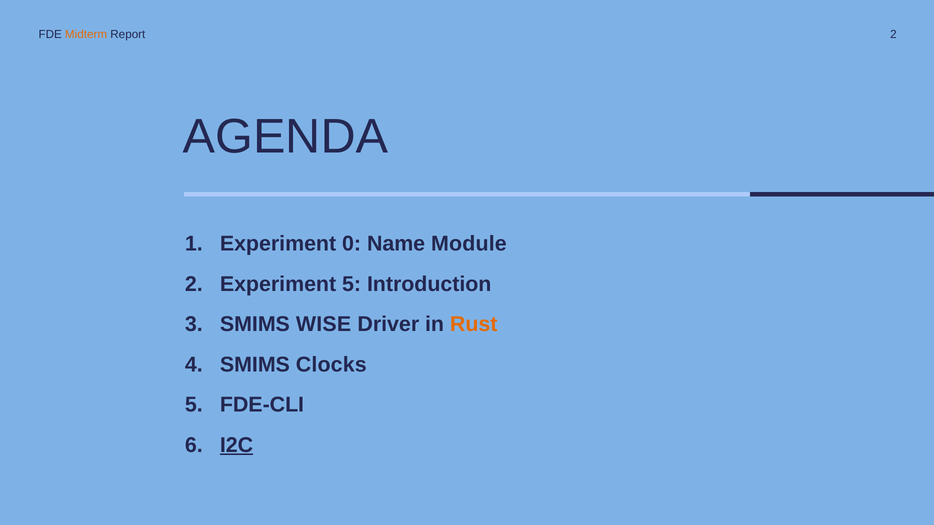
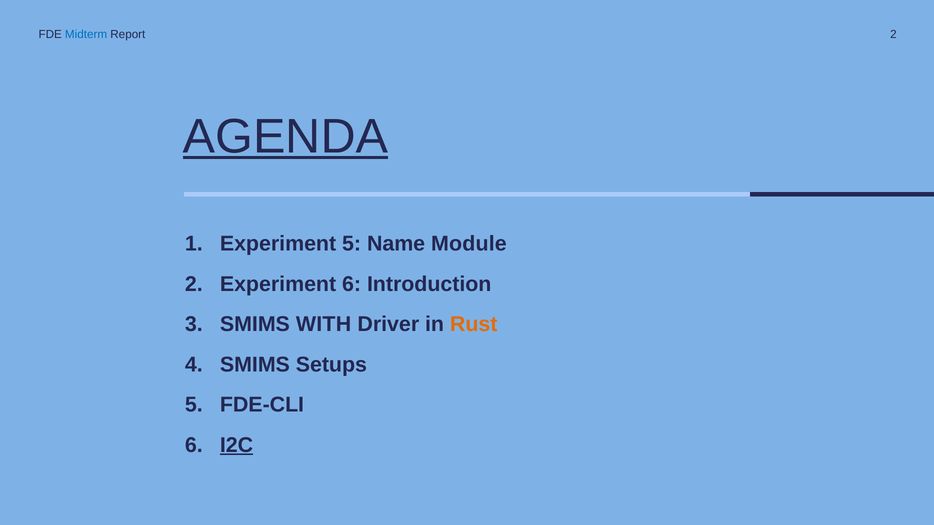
Midterm colour: orange -> blue
AGENDA underline: none -> present
Experiment 0: 0 -> 5
Experiment 5: 5 -> 6
WISE: WISE -> WITH
Clocks: Clocks -> Setups
